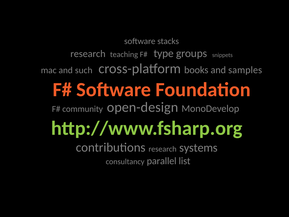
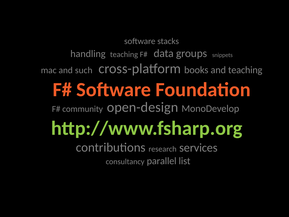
research at (88, 54): research -> handling
type: type -> data
and samples: samples -> teaching
systems: systems -> services
